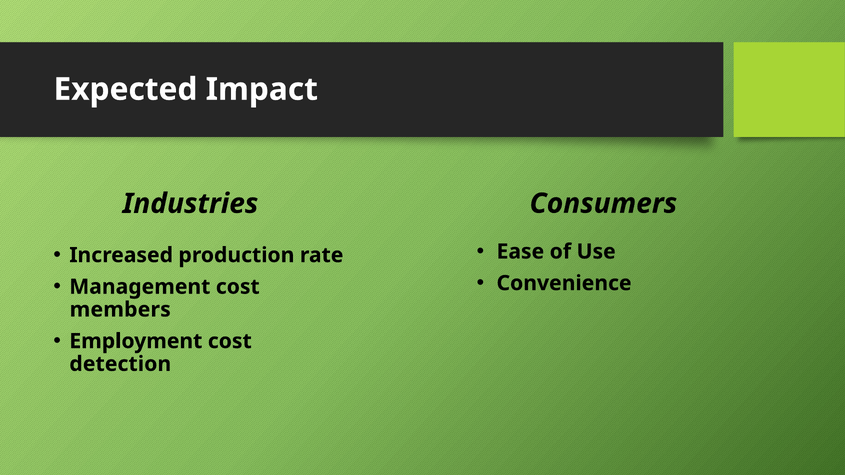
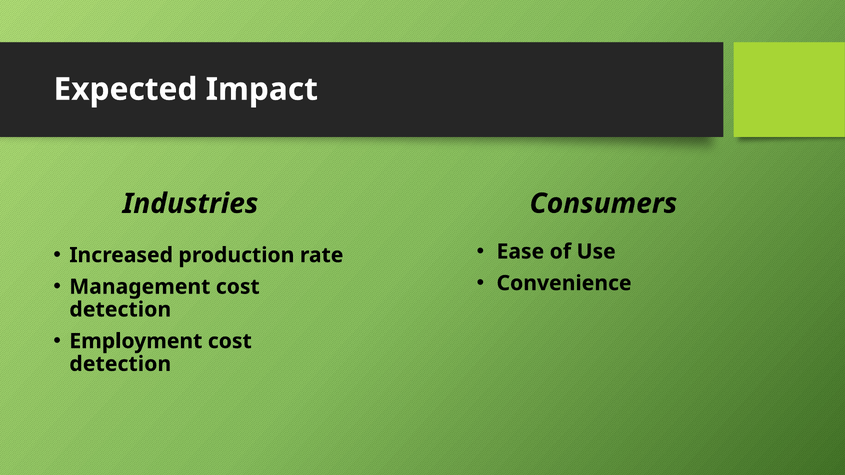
members at (120, 310): members -> detection
